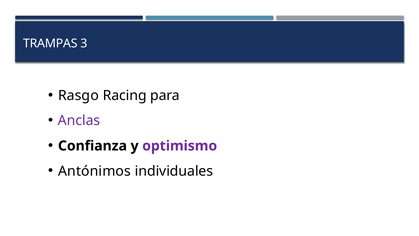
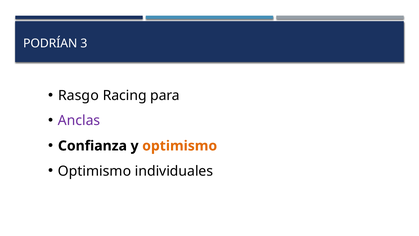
TRAMPAS: TRAMPAS -> PODRÍAN
optimismo at (180, 146) colour: purple -> orange
Antónimos at (95, 171): Antónimos -> Optimismo
